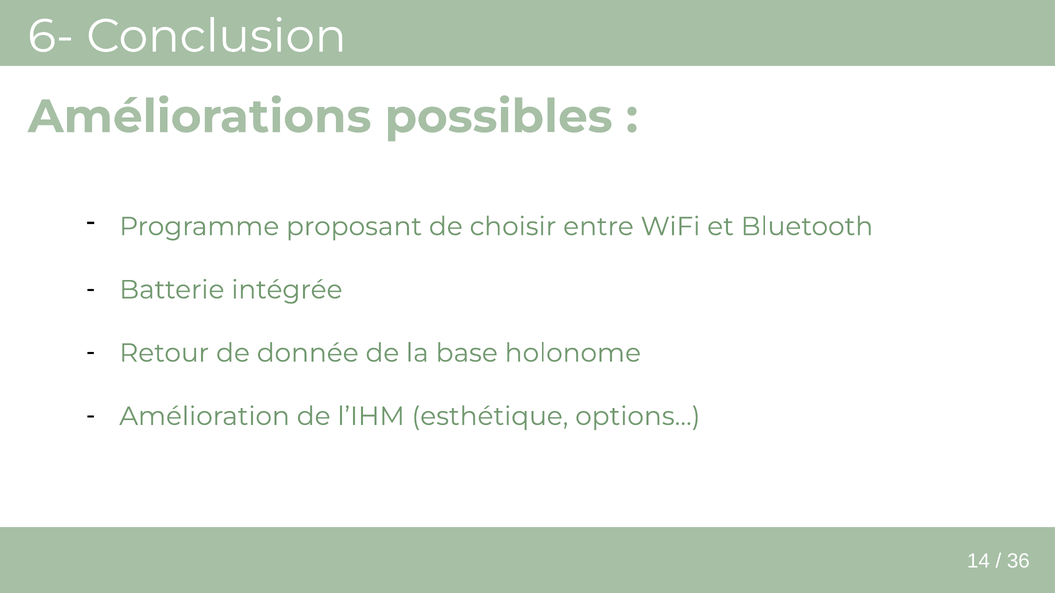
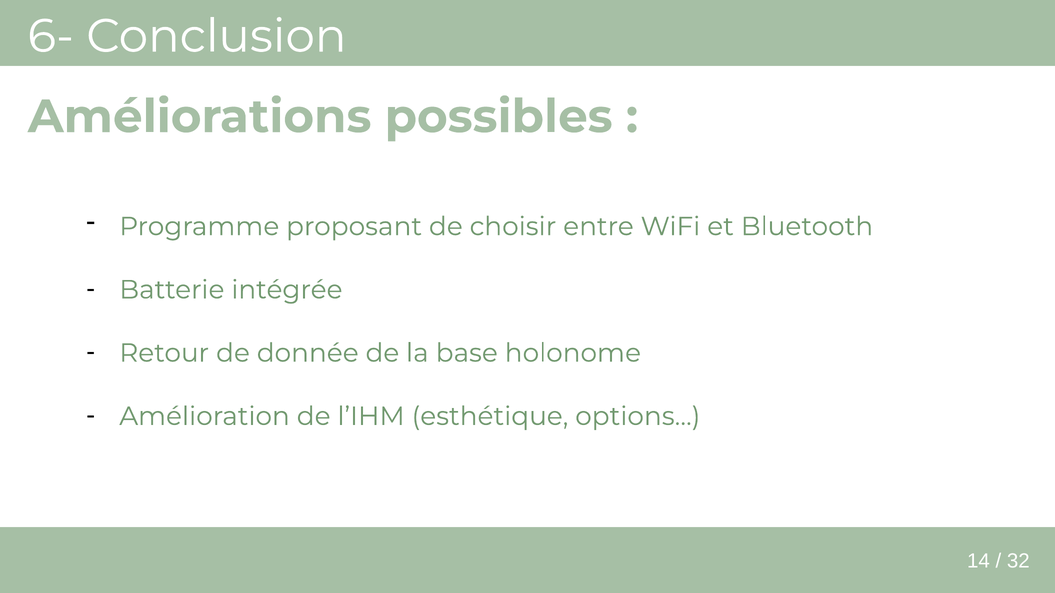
36: 36 -> 32
